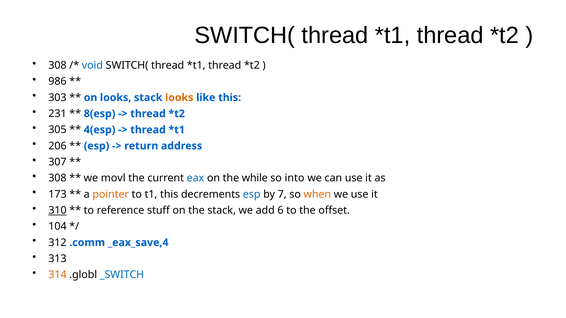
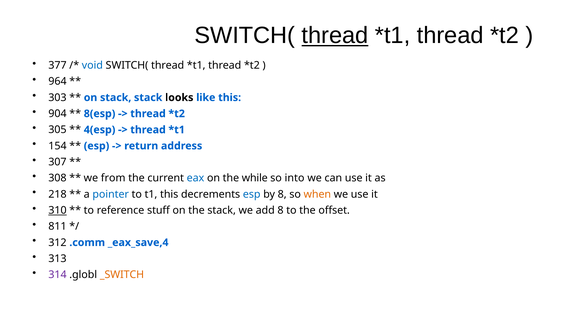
thread at (335, 35) underline: none -> present
308 at (57, 65): 308 -> 377
986: 986 -> 964
on looks: looks -> stack
looks at (179, 98) colour: orange -> black
231: 231 -> 904
206: 206 -> 154
movl: movl -> from
173: 173 -> 218
pointer colour: orange -> blue
by 7: 7 -> 8
add 6: 6 -> 8
104: 104 -> 811
314 colour: orange -> purple
_SWITCH colour: blue -> orange
